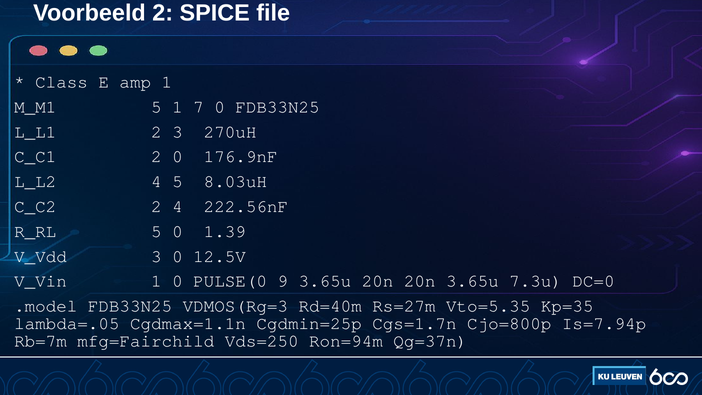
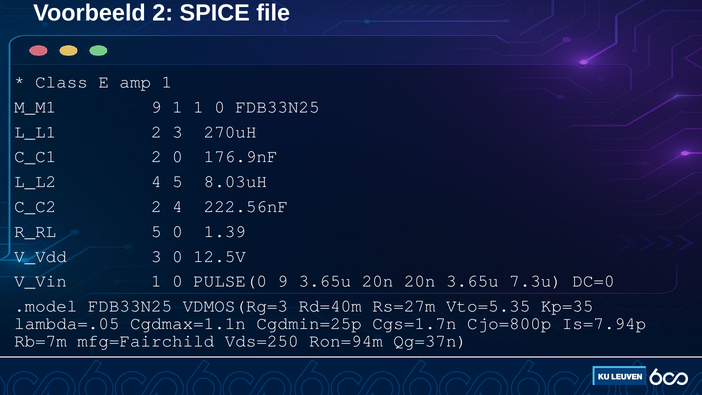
M_M1 5: 5 -> 9
1 7: 7 -> 1
